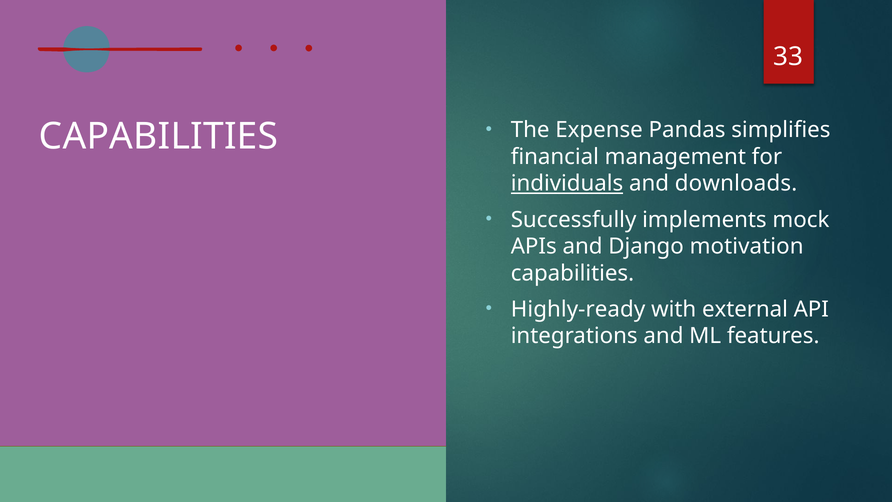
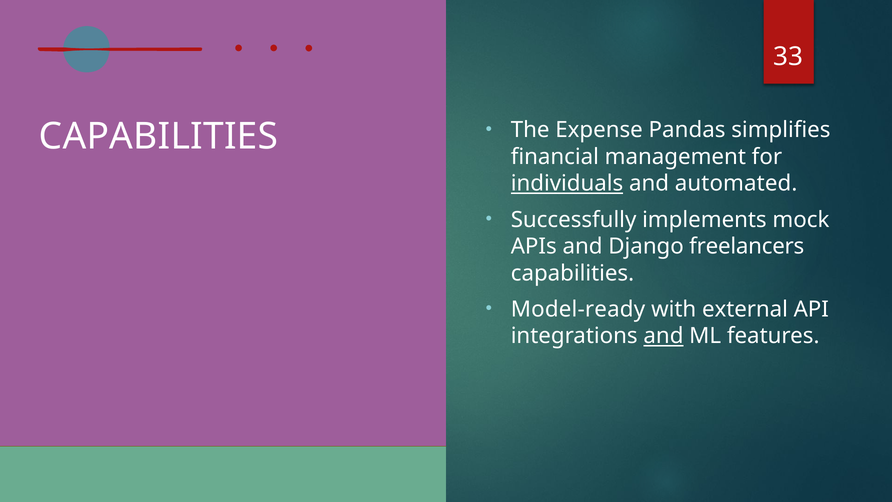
downloads: downloads -> automated
motivation: motivation -> freelancers
Highly-ready: Highly-ready -> Model-ready
and at (663, 336) underline: none -> present
